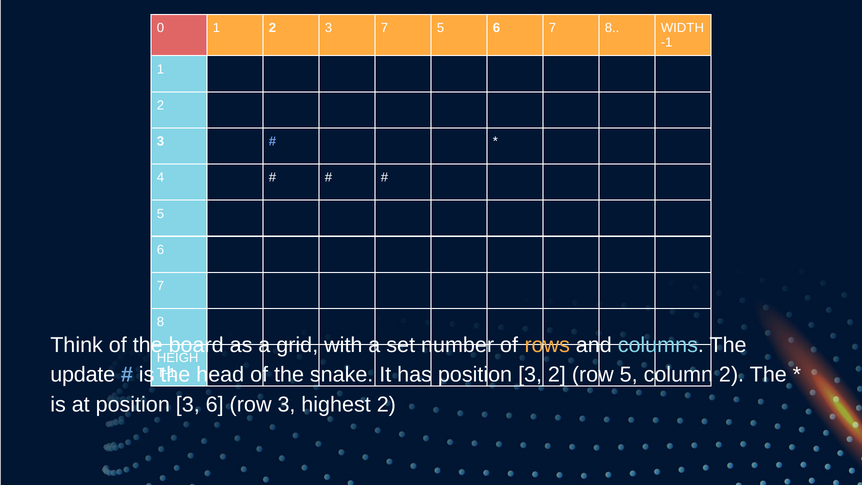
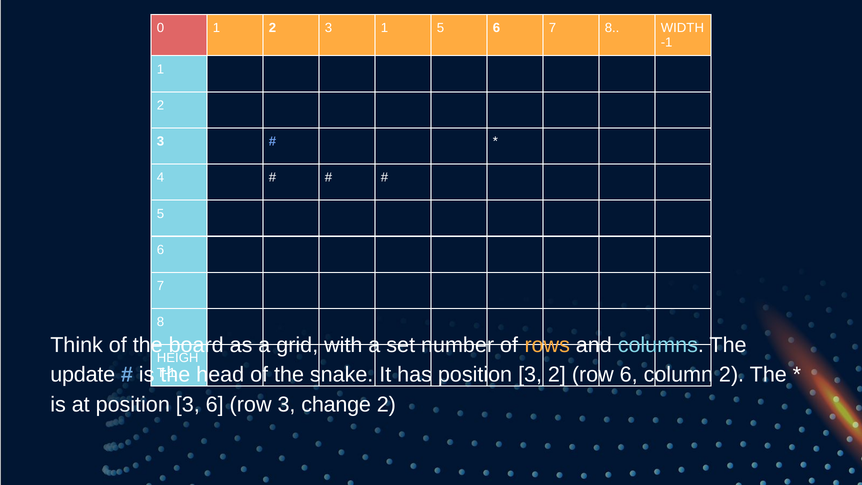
3 7: 7 -> 1
row 5: 5 -> 6
highest: highest -> change
